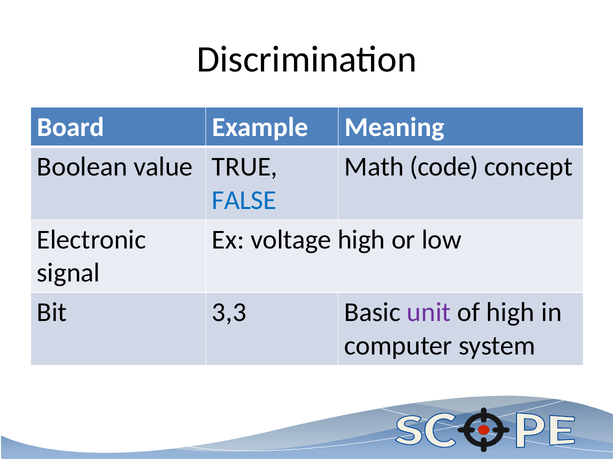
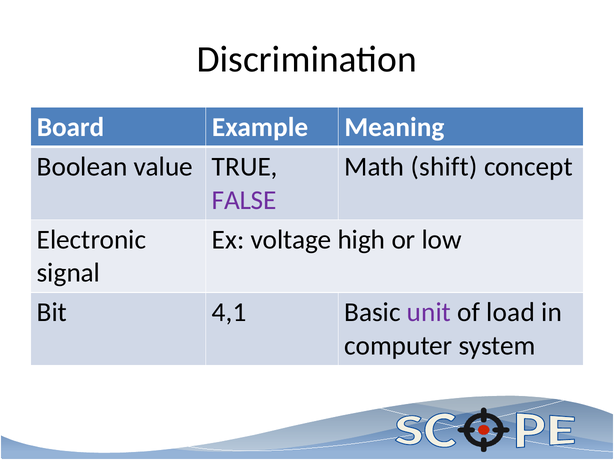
code: code -> shift
FALSE colour: blue -> purple
3,3: 3,3 -> 4,1
of high: high -> load
